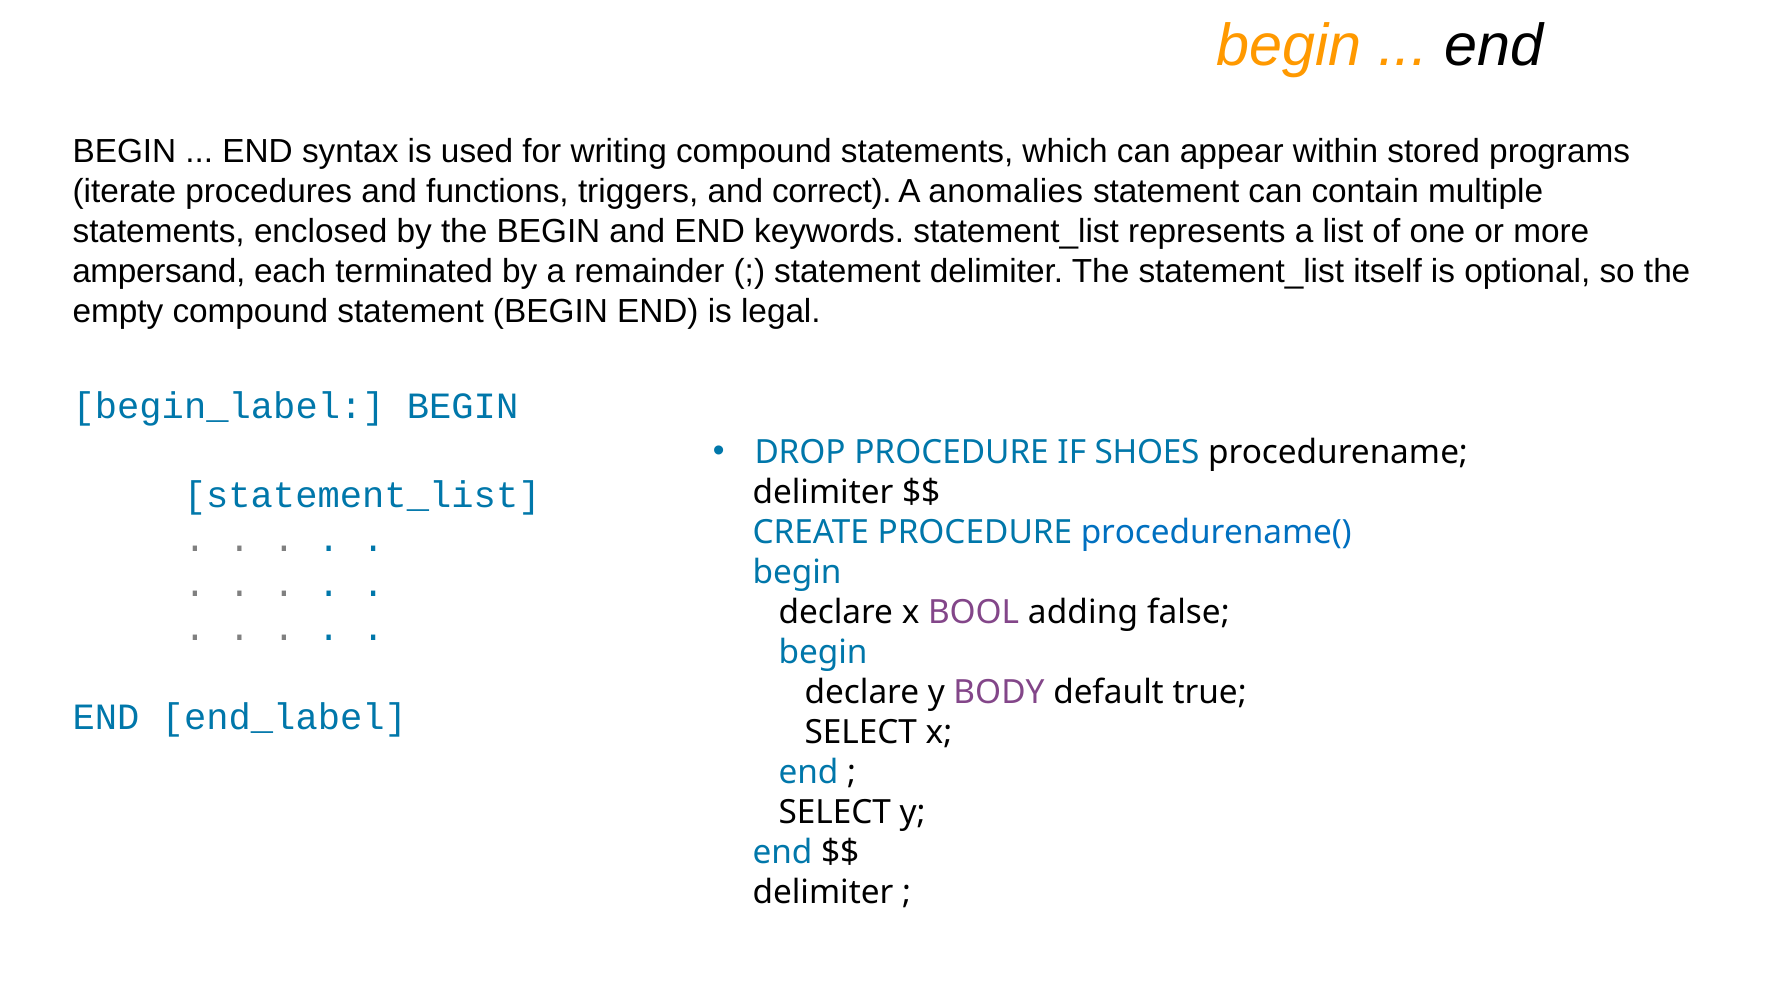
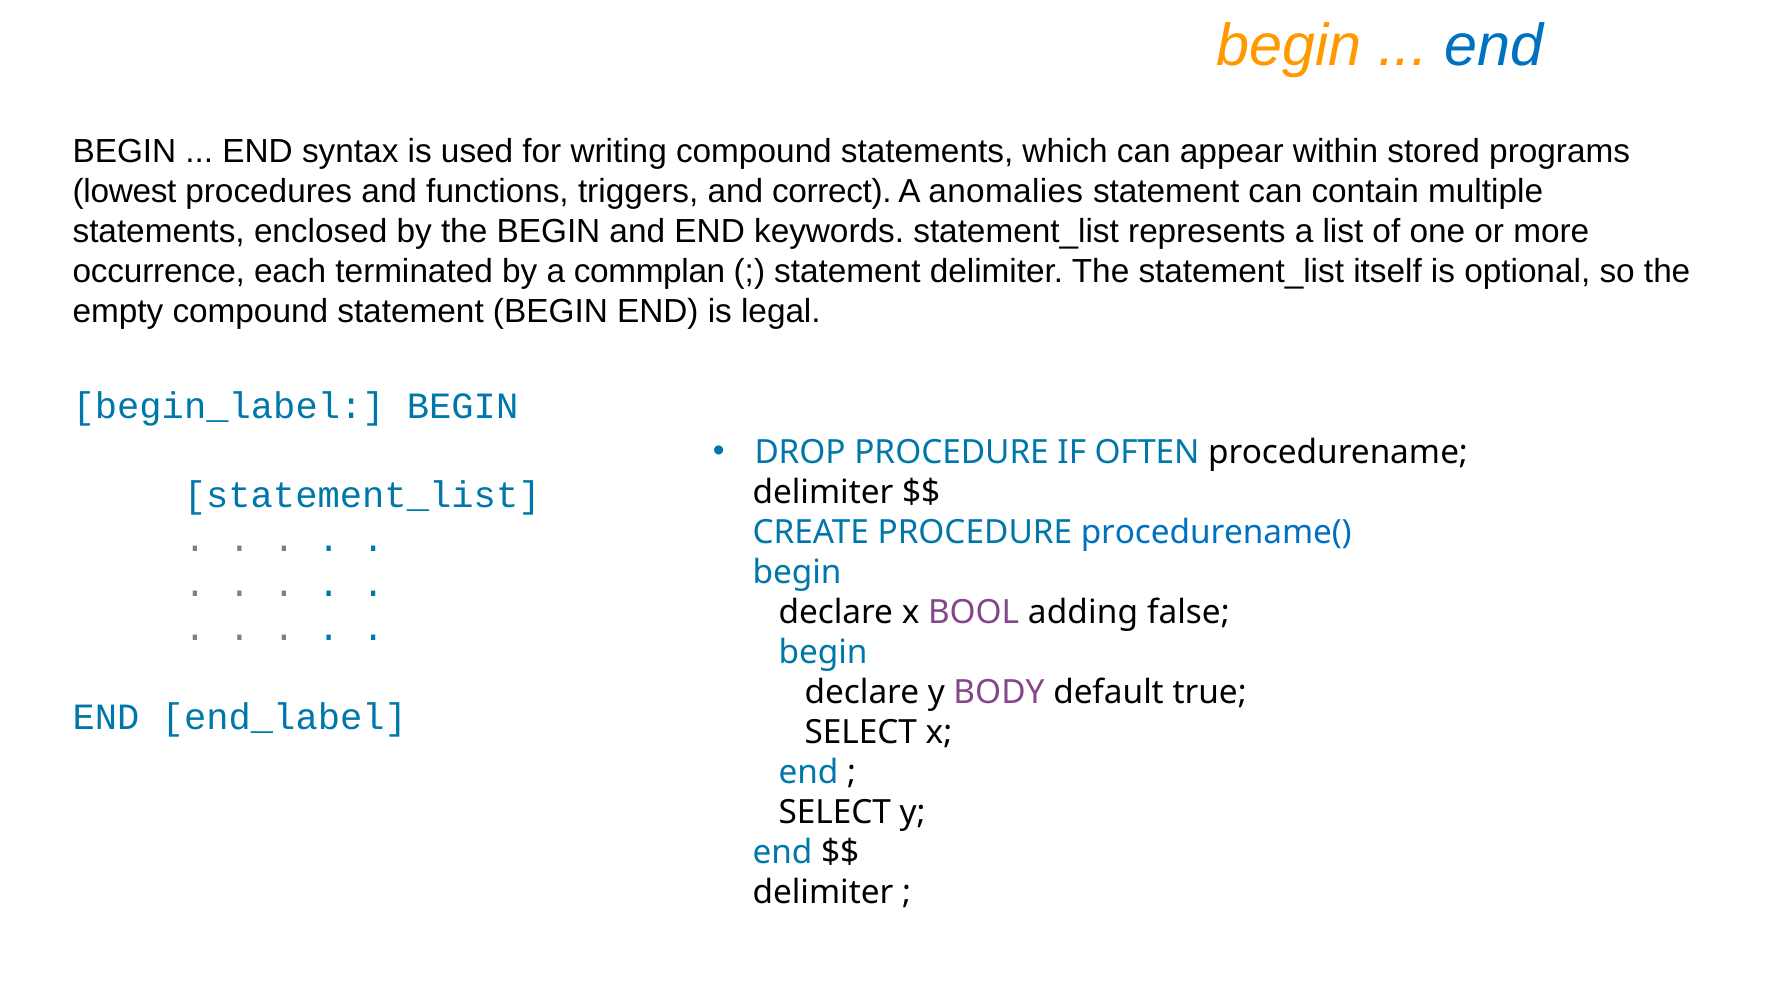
end at (1494, 46) colour: black -> blue
iterate: iterate -> lowest
ampersand: ampersand -> occurrence
remainder: remainder -> commplan
SHOES: SHOES -> OFTEN
